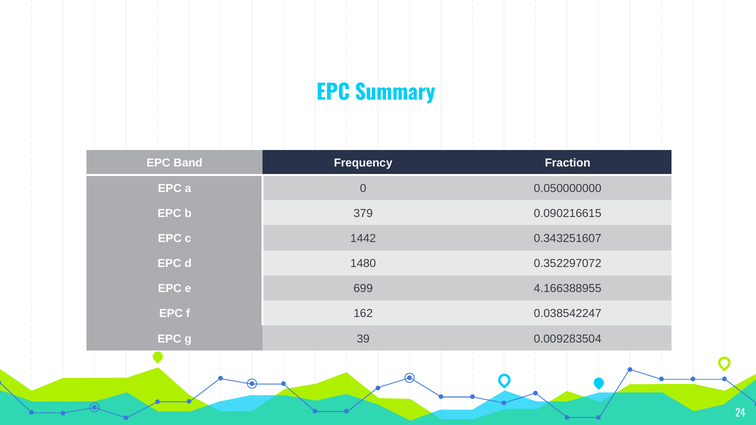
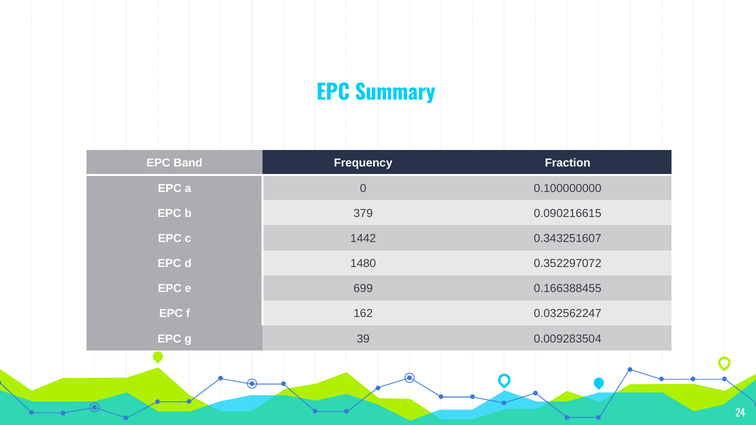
0.050000000: 0.050000000 -> 0.100000000
4.166388955: 4.166388955 -> 0.166388455
0.038542247: 0.038542247 -> 0.032562247
